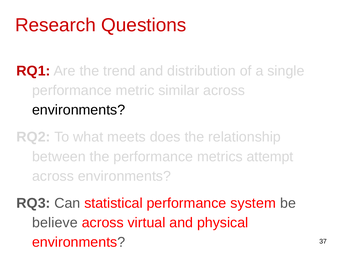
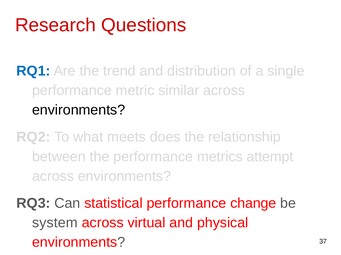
RQ1 colour: red -> blue
system: system -> change
believe: believe -> system
